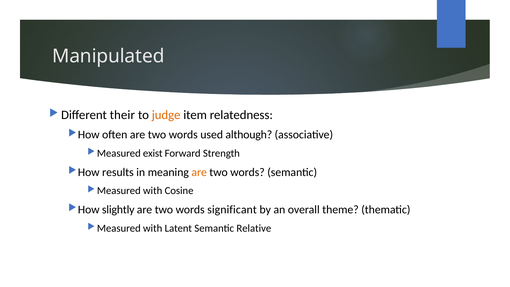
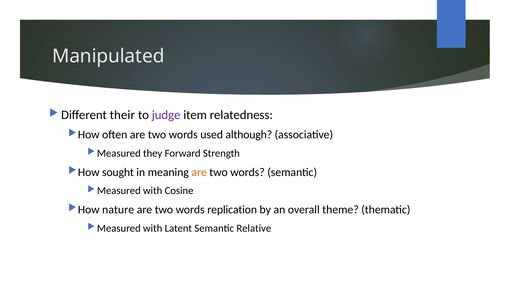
judge colour: orange -> purple
exist: exist -> they
results: results -> sought
slightly: slightly -> nature
significant: significant -> replication
